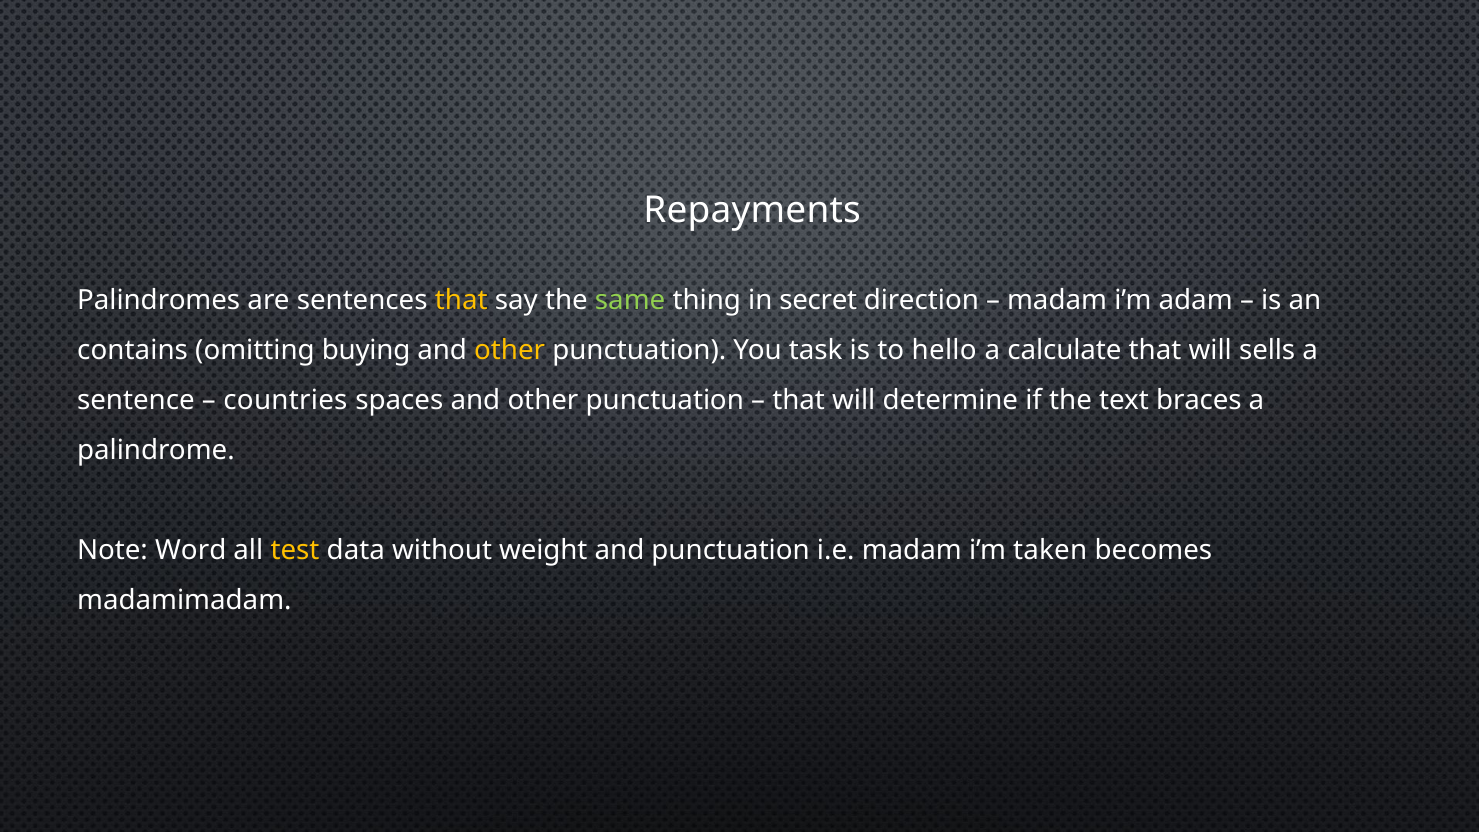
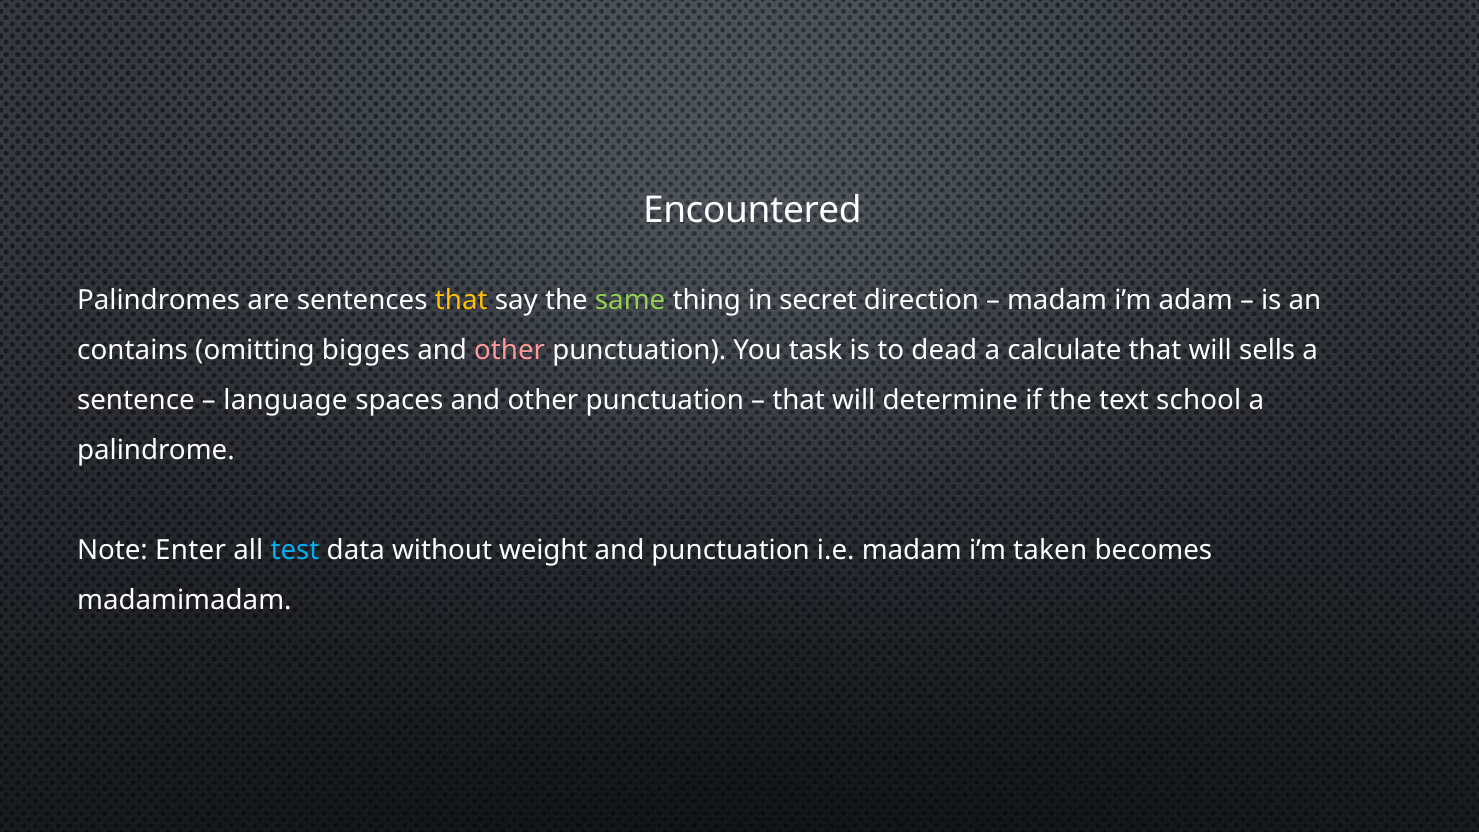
Repayments: Repayments -> Encountered
buying: buying -> bigges
other at (510, 351) colour: yellow -> pink
hello: hello -> dead
countries: countries -> language
braces: braces -> school
Word: Word -> Enter
test colour: yellow -> light blue
